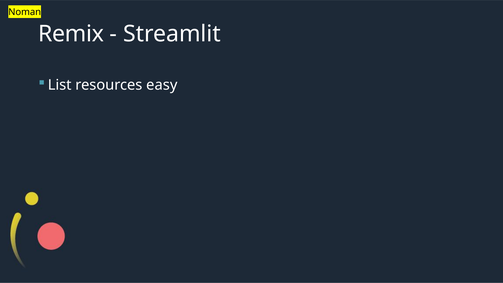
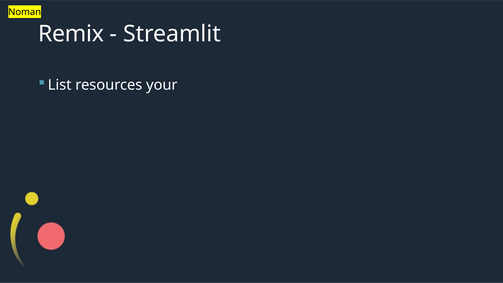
easy: easy -> your
